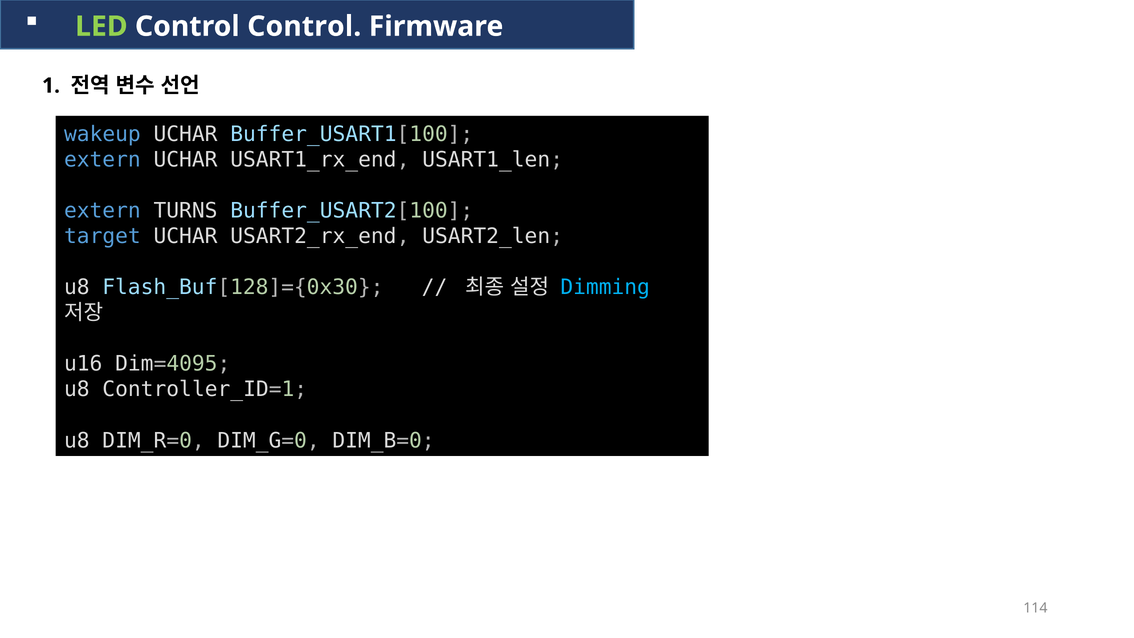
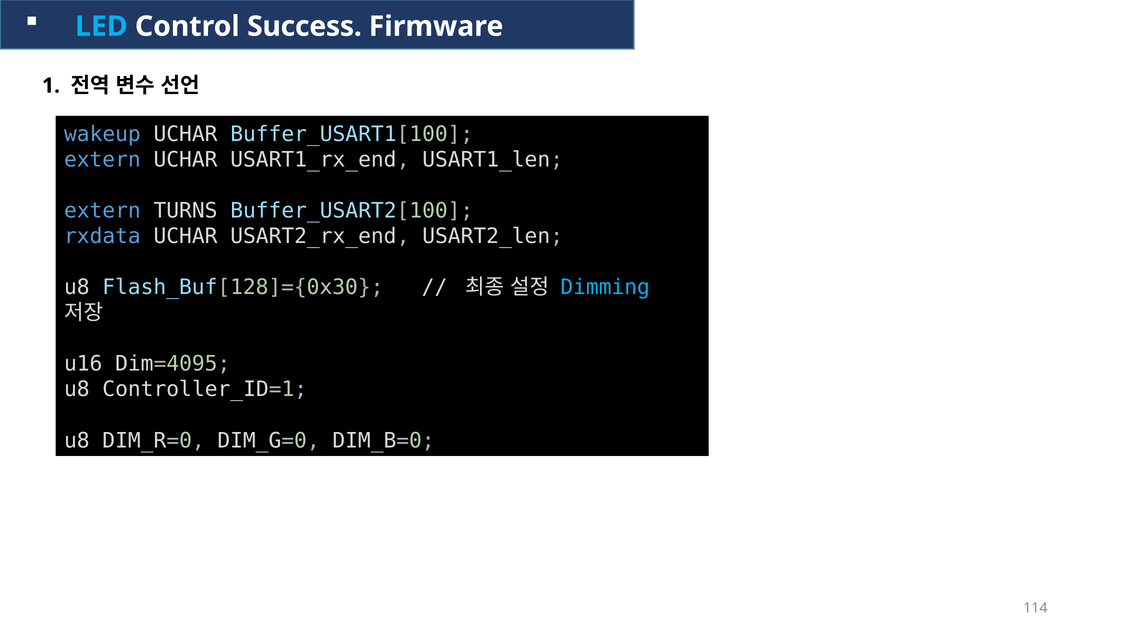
LED colour: light green -> light blue
Control Control: Control -> Success
target: target -> rxdata
